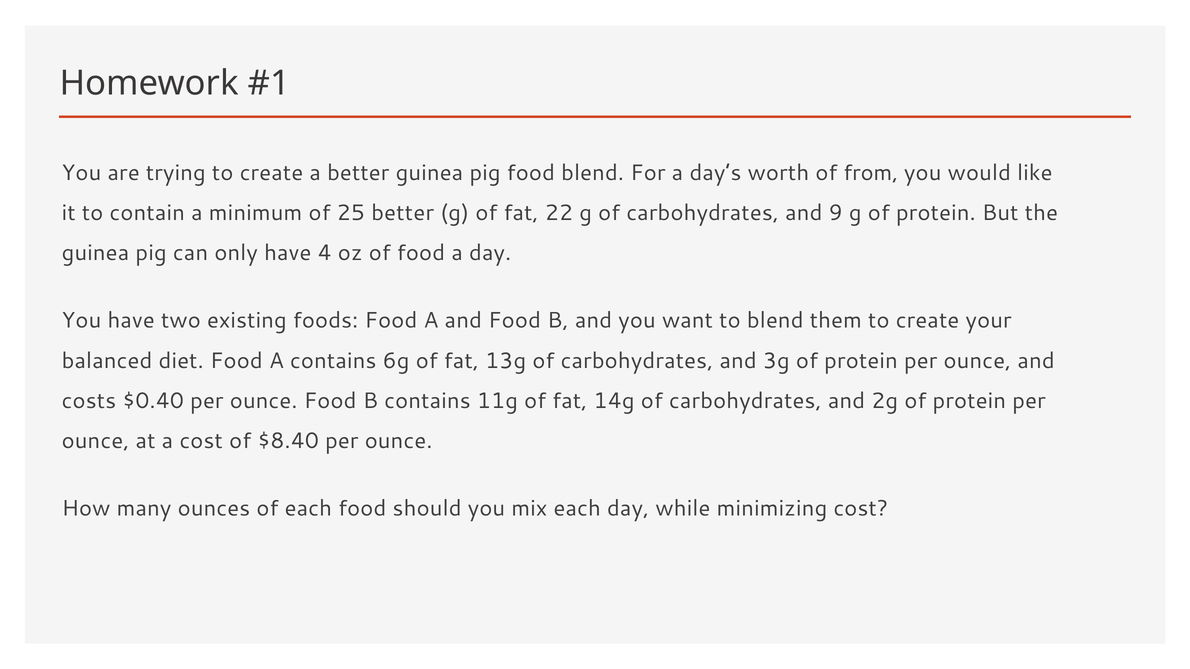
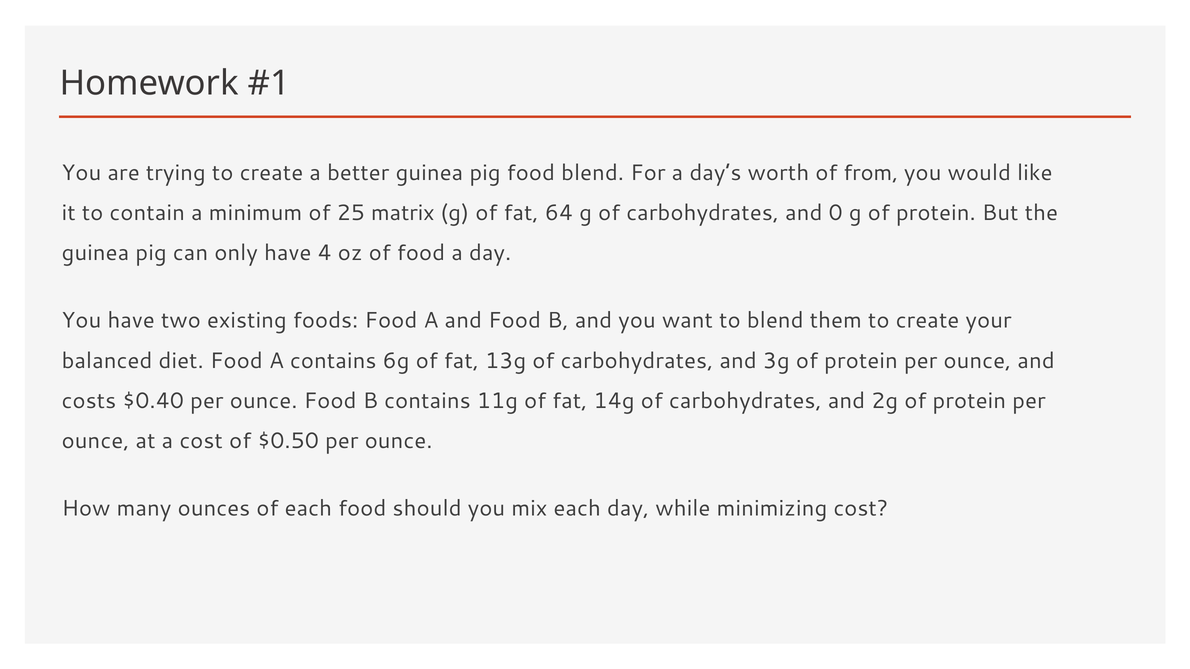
25 better: better -> matrix
22: 22 -> 64
9: 9 -> 0
$8.40: $8.40 -> $0.50
